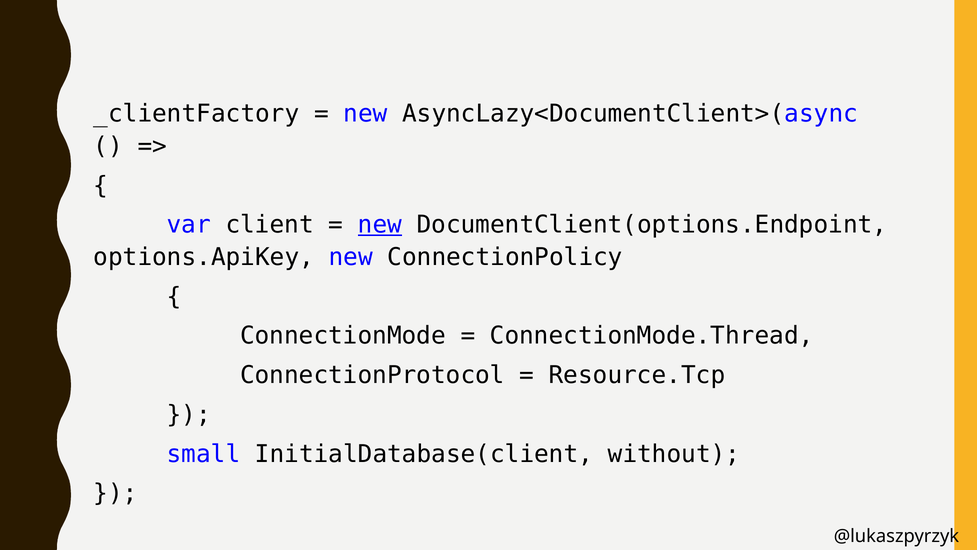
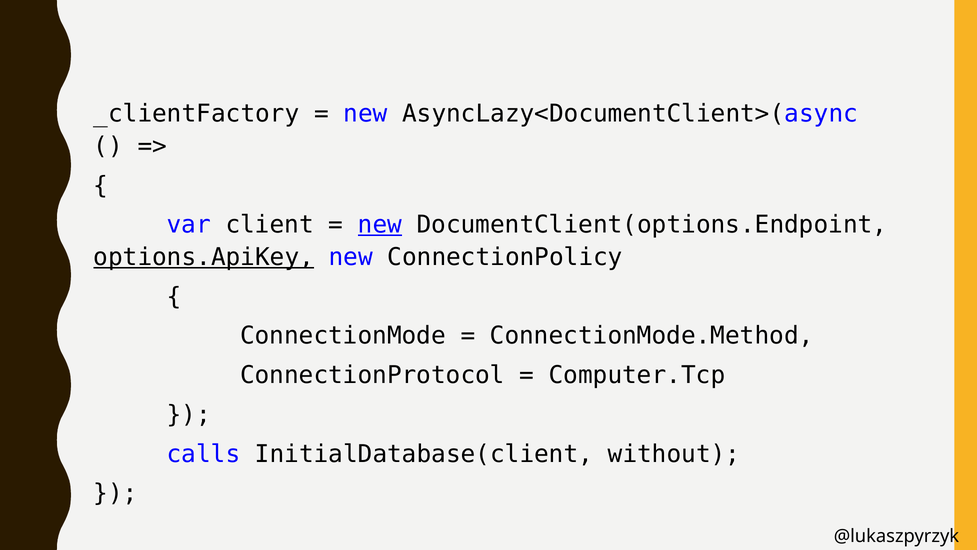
options.ApiKey underline: none -> present
ConnectionMode.Thread: ConnectionMode.Thread -> ConnectionMode.Method
Resource.Tcp: Resource.Tcp -> Computer.Tcp
small: small -> calls
